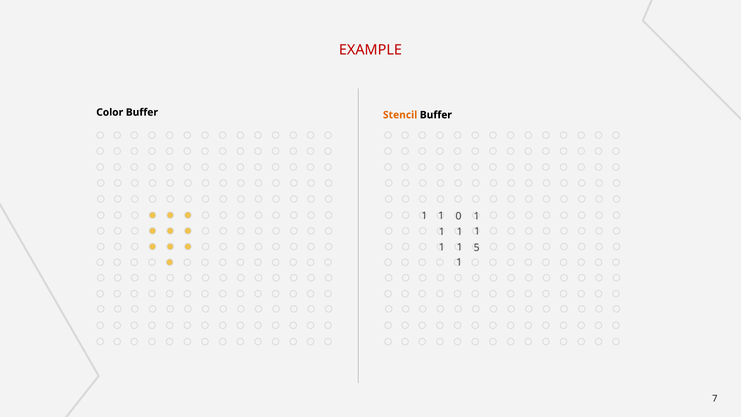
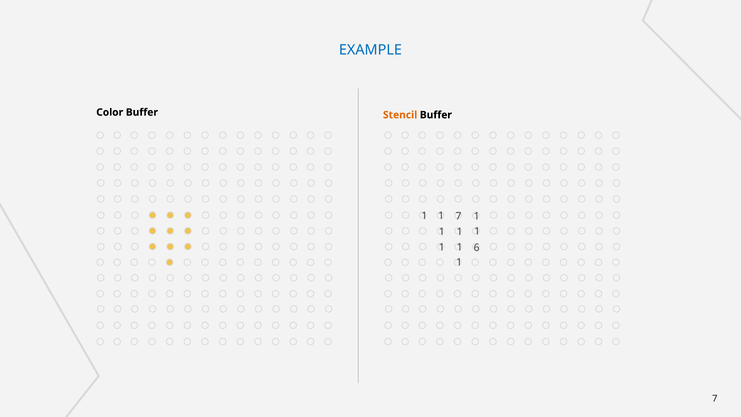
EXAMPLE colour: red -> blue
0 at (459, 216): 0 -> 7
5: 5 -> 6
